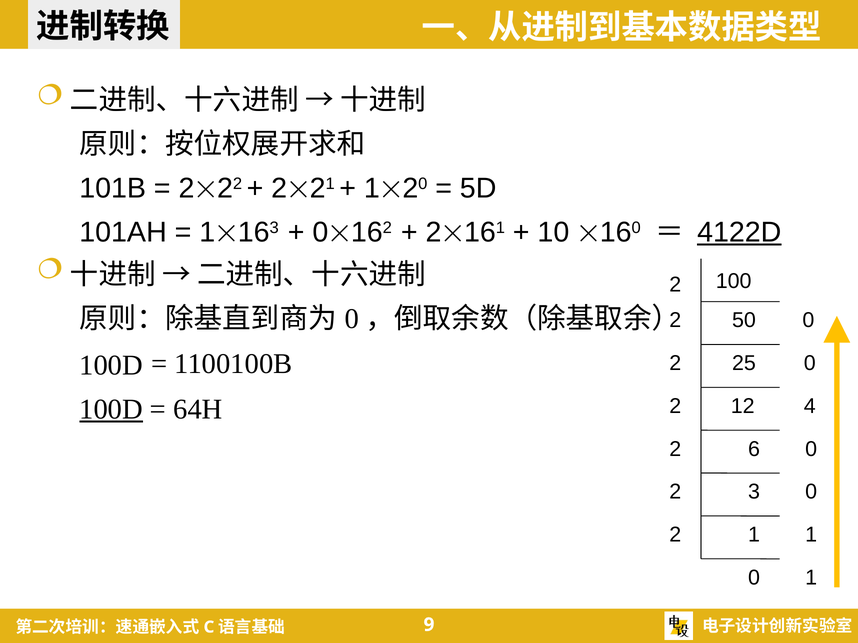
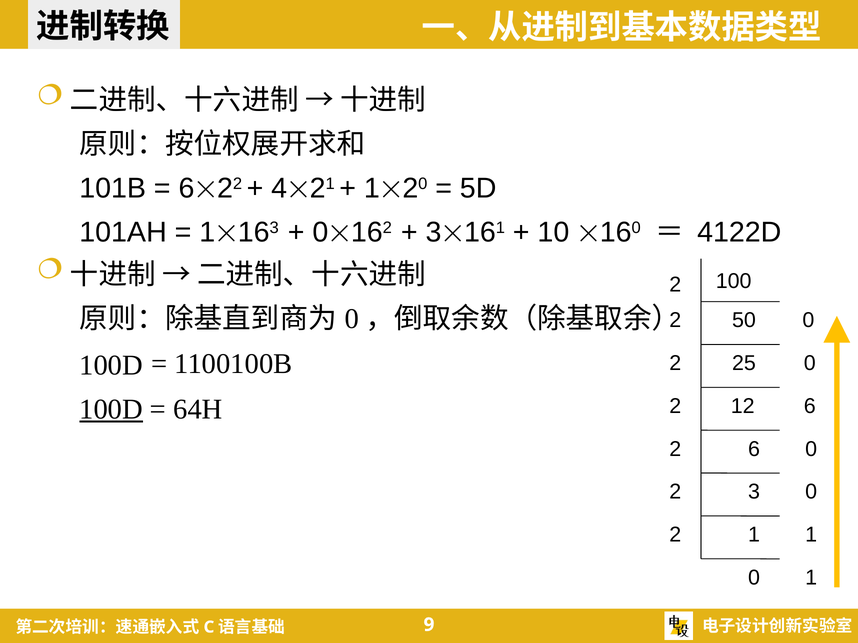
2 at (187, 188): 2 -> 6
2 at (279, 188): 2 -> 4
2 at (434, 232): 2 -> 3
4122D underline: present -> none
12 4: 4 -> 6
